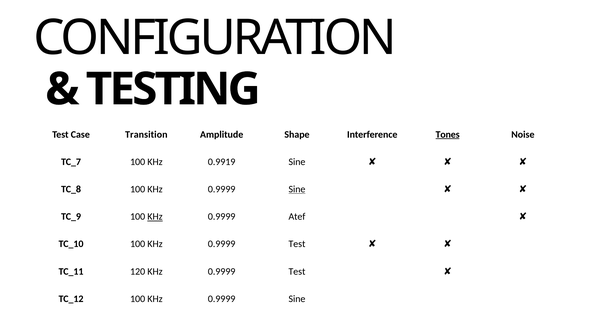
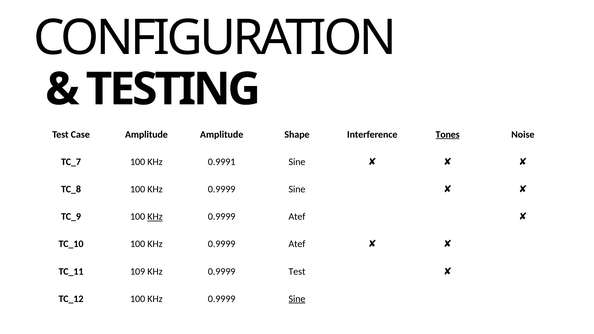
Case Transition: Transition -> Amplitude
0.9919: 0.9919 -> 0.9991
Sine at (297, 189) underline: present -> none
Test at (297, 244): Test -> Atef
120: 120 -> 109
Sine at (297, 299) underline: none -> present
